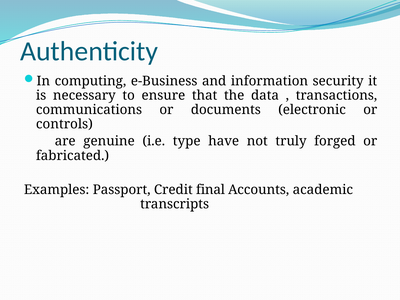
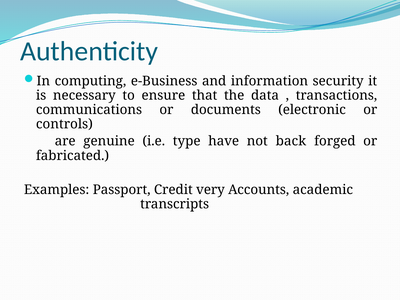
truly: truly -> back
final: final -> very
